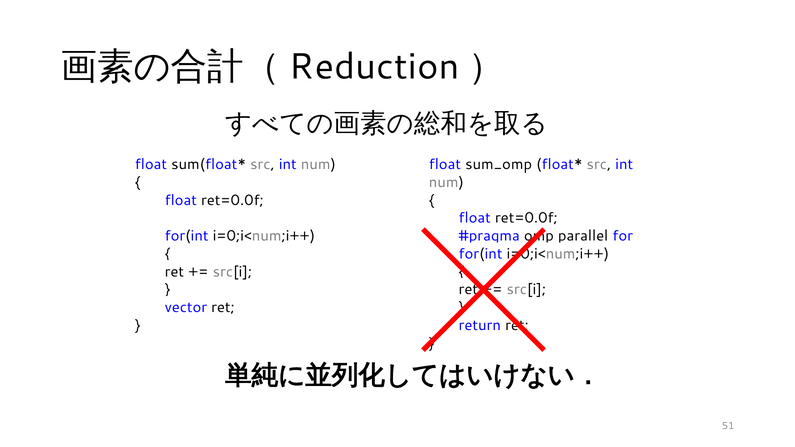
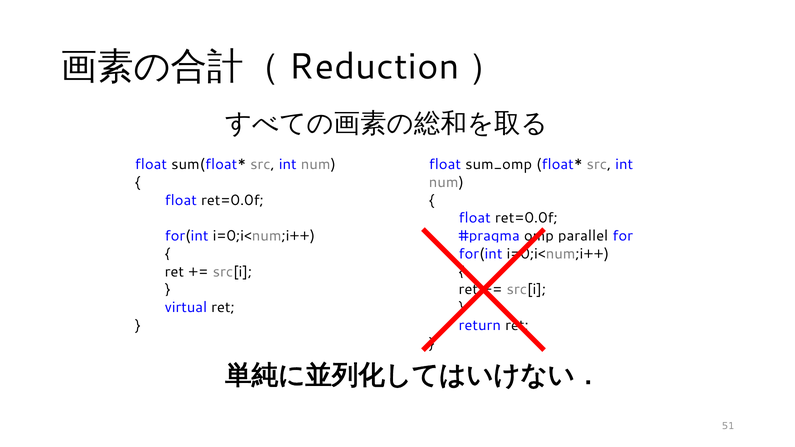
vector: vector -> virtual
